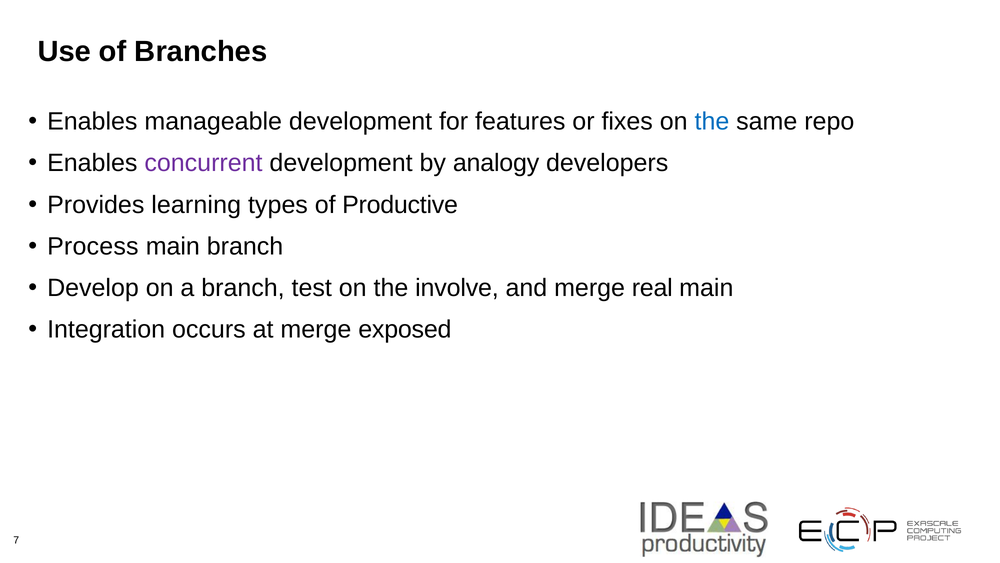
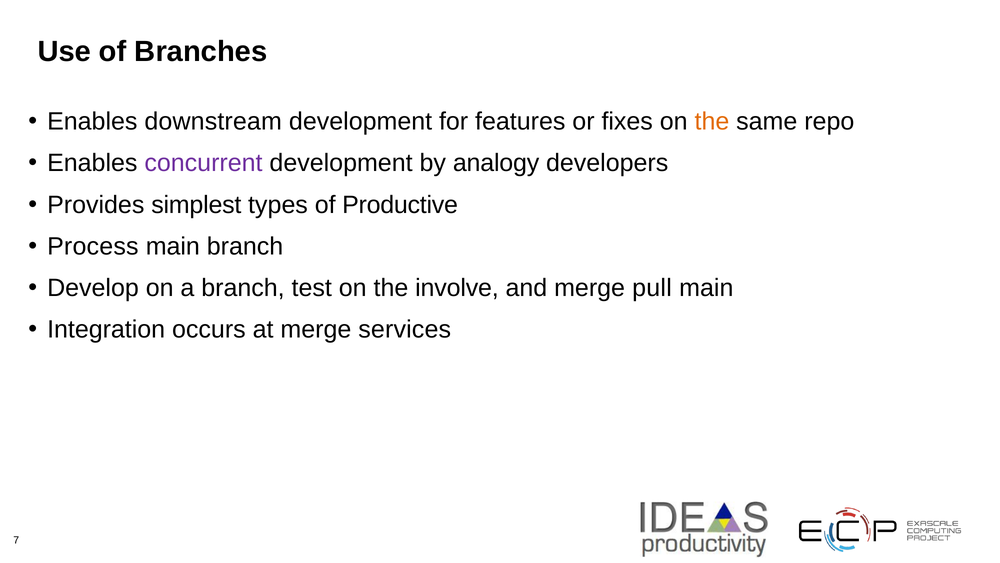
manageable: manageable -> downstream
the at (712, 122) colour: blue -> orange
learning: learning -> simplest
real: real -> pull
exposed: exposed -> services
